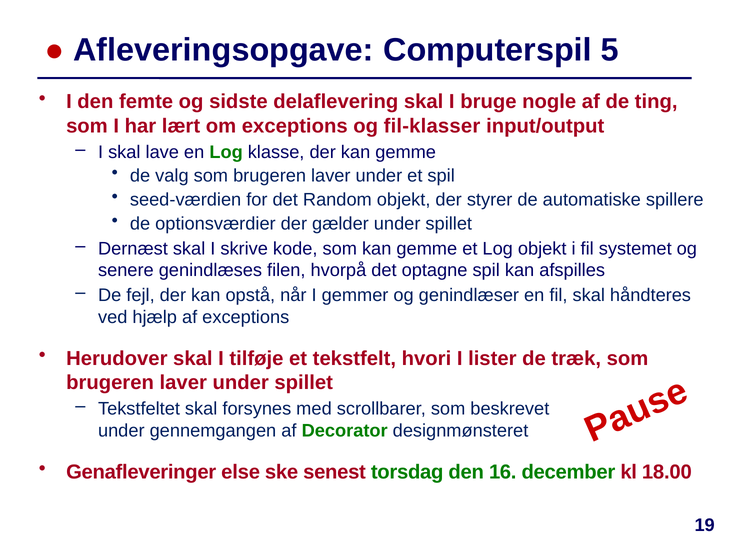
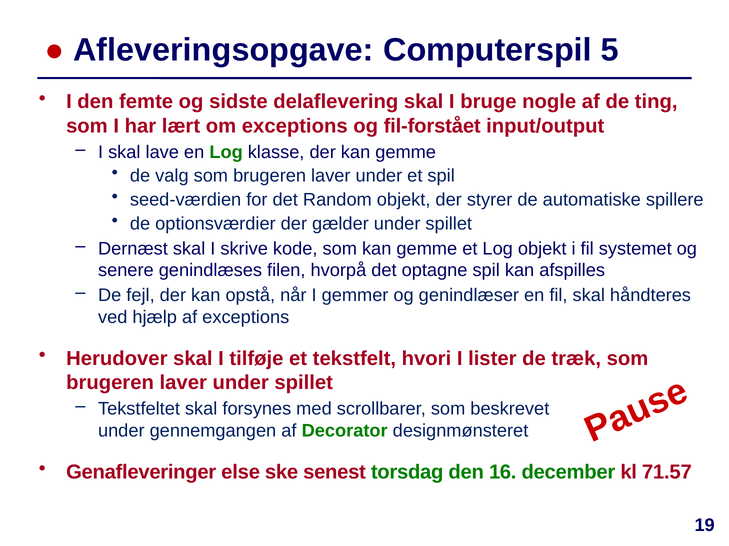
fil-klasser: fil-klasser -> fil-forstået
18.00: 18.00 -> 71.57
